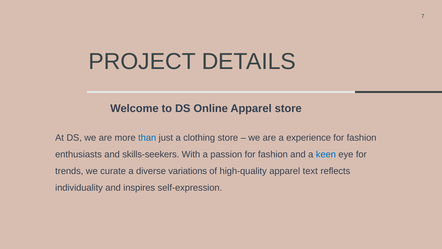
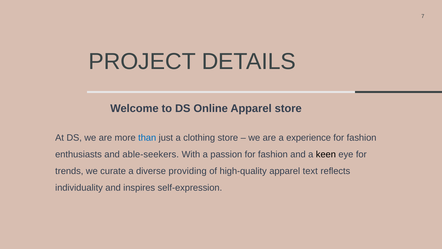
skills-seekers: skills-seekers -> able-seekers
keen colour: blue -> black
variations: variations -> providing
